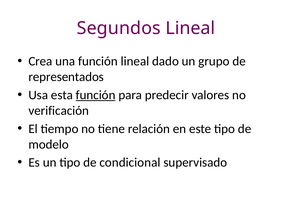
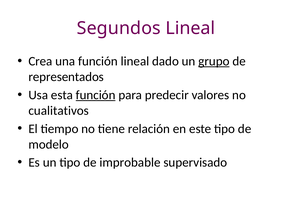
grupo underline: none -> present
verificación: verificación -> cualitativos
condicional: condicional -> improbable
